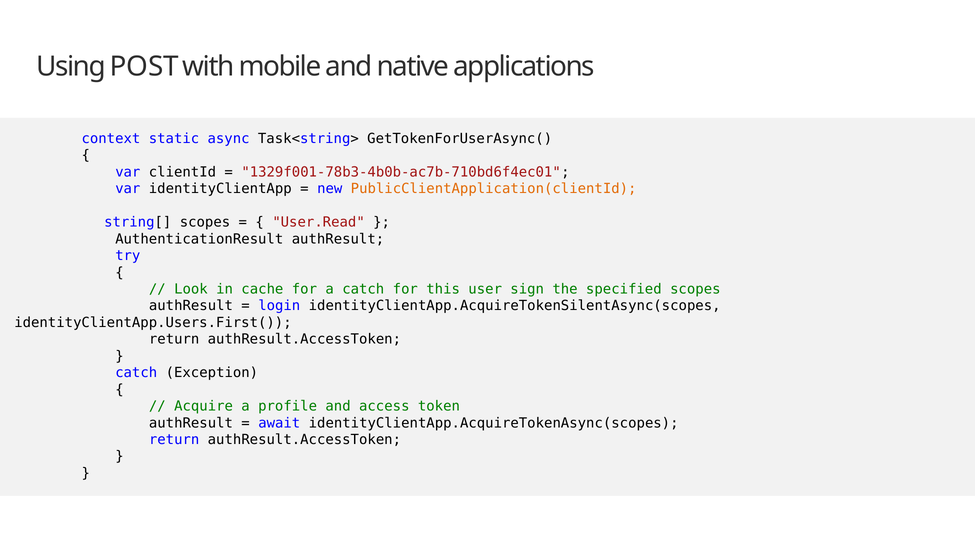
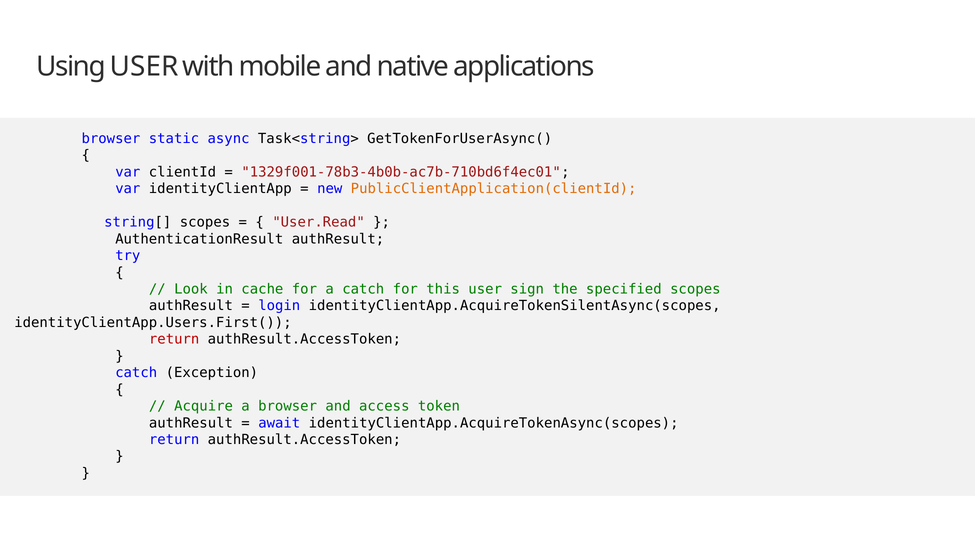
Using POST: POST -> USER
context at (111, 139): context -> browser
return at (174, 340) colour: black -> red
a profile: profile -> browser
